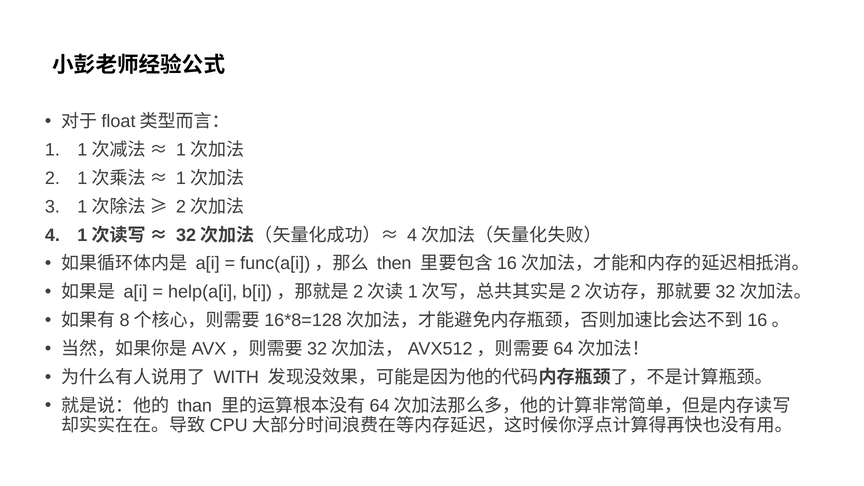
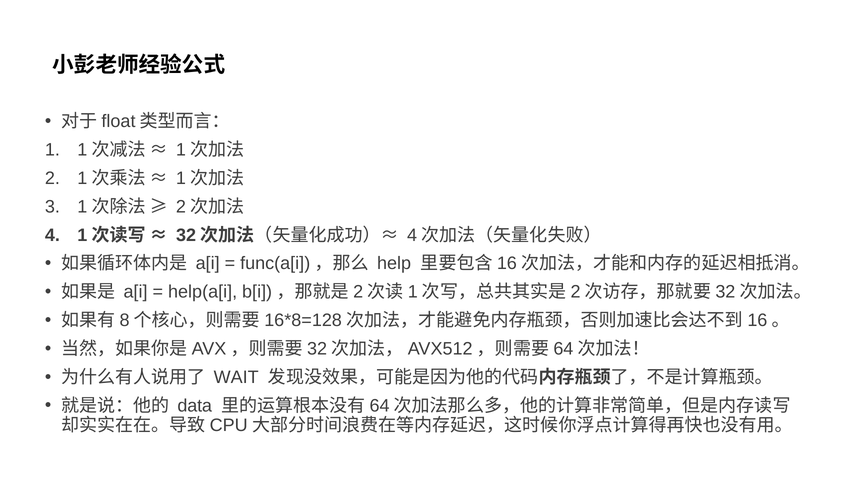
then: then -> help
WITH: WITH -> WAIT
than: than -> data
